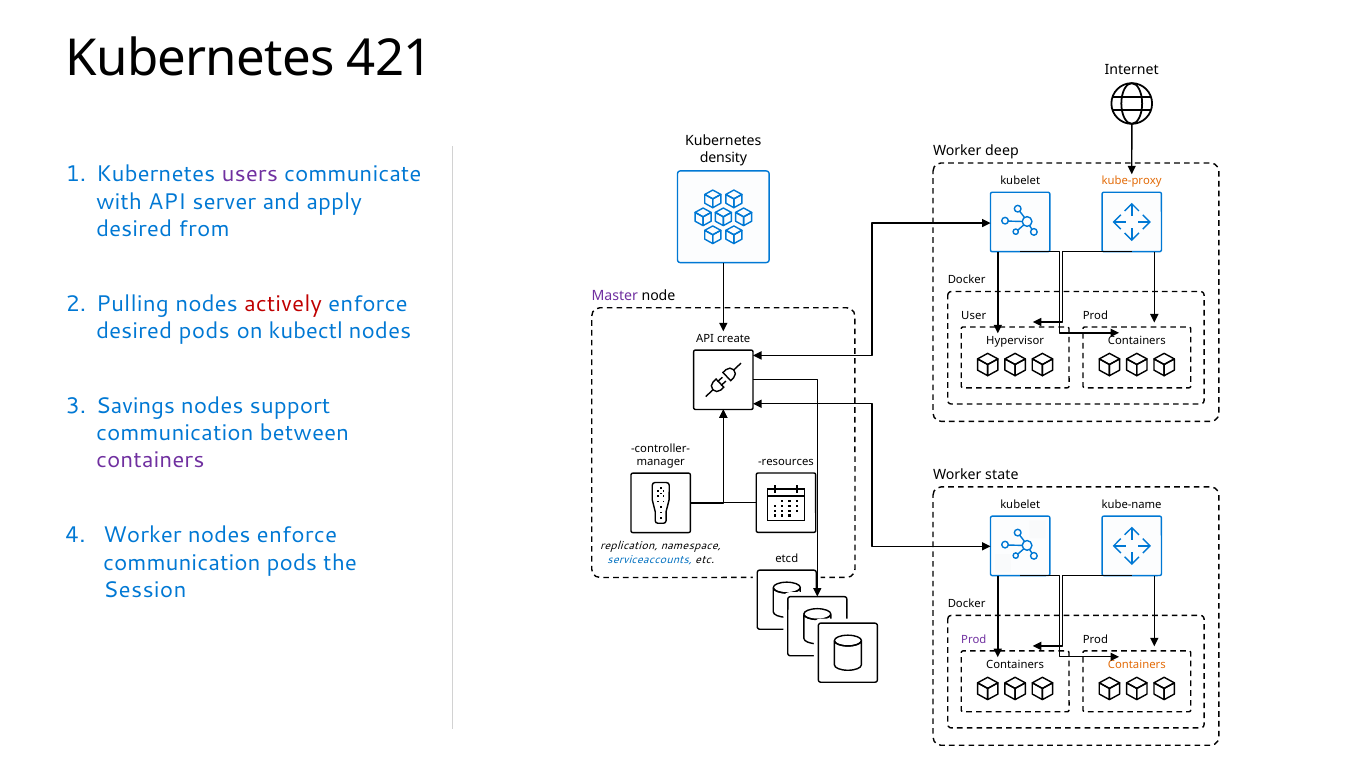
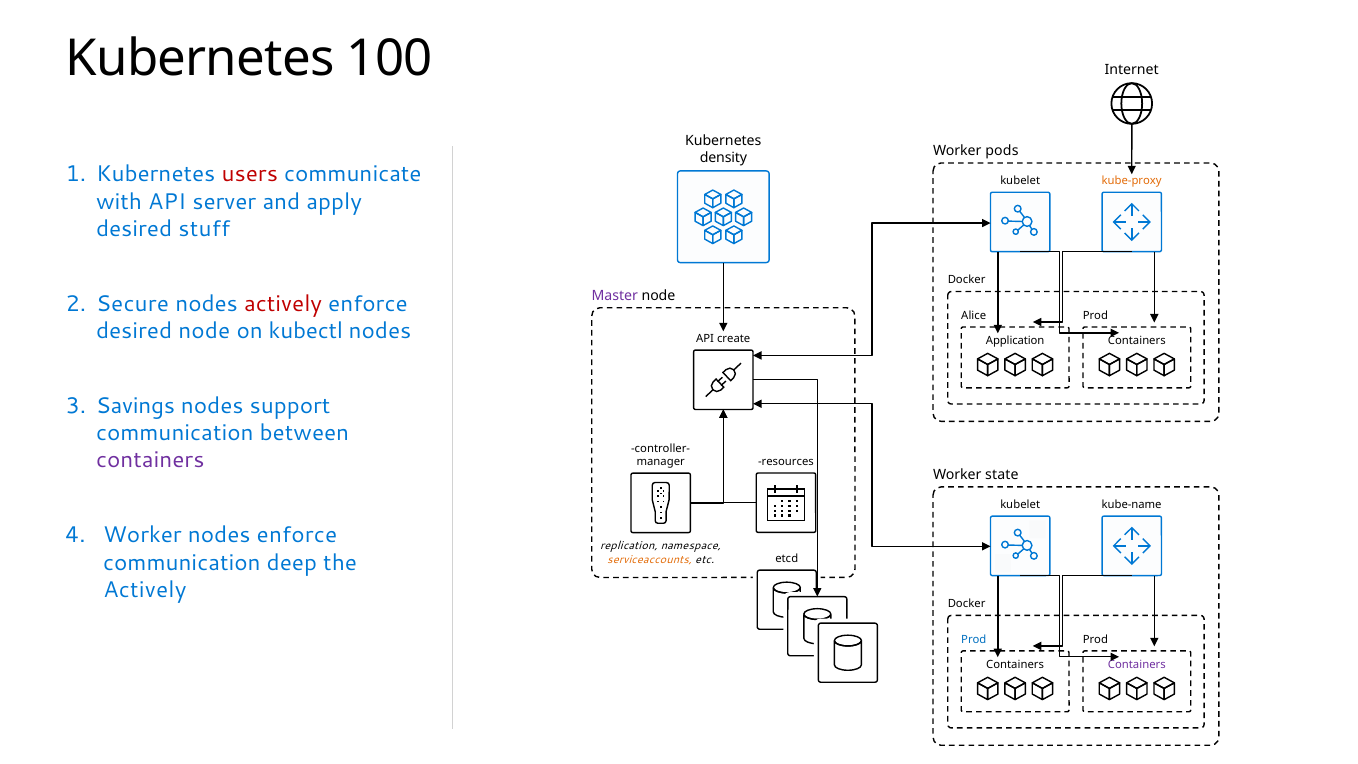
421: 421 -> 100
deep: deep -> pods
users colour: purple -> red
from: from -> stuff
Pulling: Pulling -> Secure
User: User -> Alice
desired pods: pods -> node
Hypervisor: Hypervisor -> Application
communication pods: pods -> deep
serviceaccounts colour: blue -> orange
Session at (145, 590): Session -> Actively
Prod at (974, 639) colour: purple -> blue
Containers at (1137, 664) colour: orange -> purple
